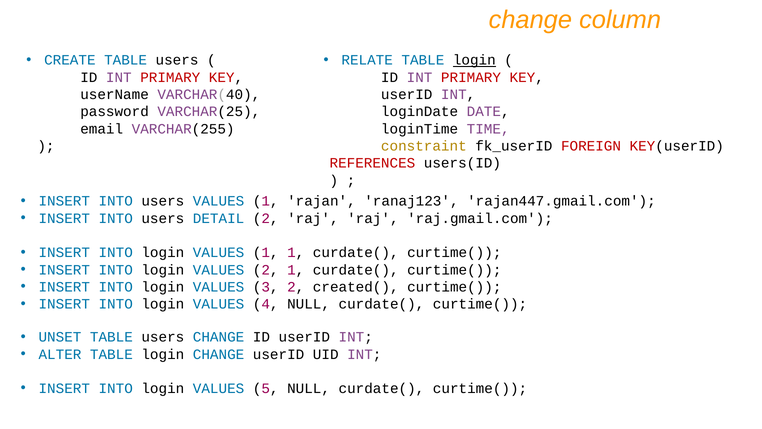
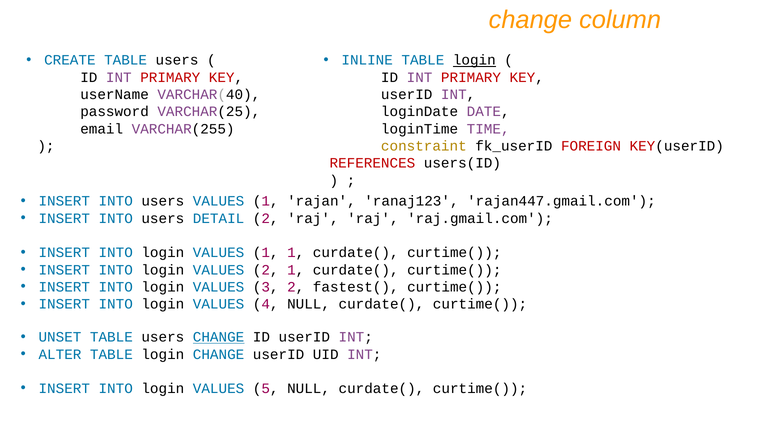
RELATE: RELATE -> INLINE
created(: created( -> fastest(
CHANGE at (219, 337) underline: none -> present
